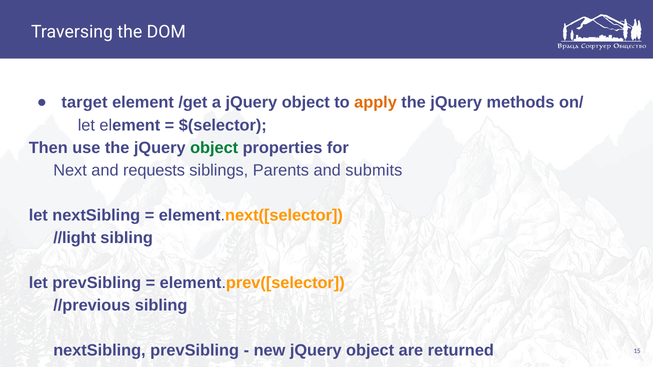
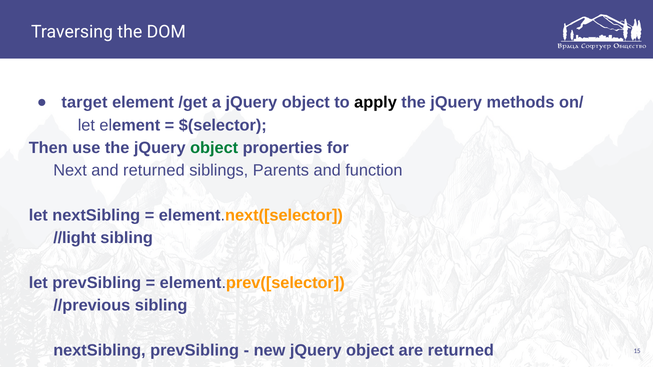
apply colour: orange -> black
and requests: requests -> returned
submits: submits -> function
